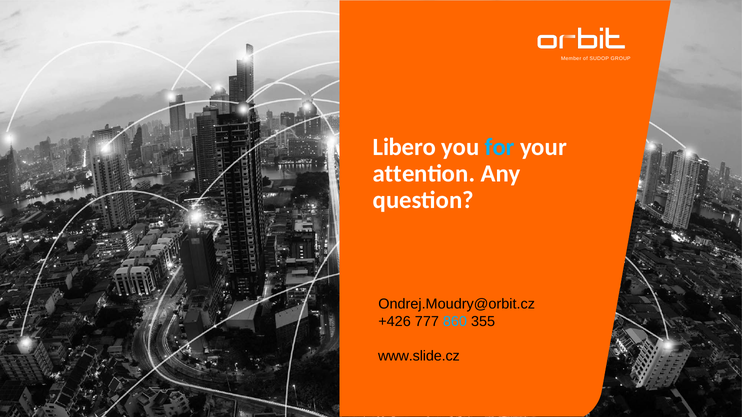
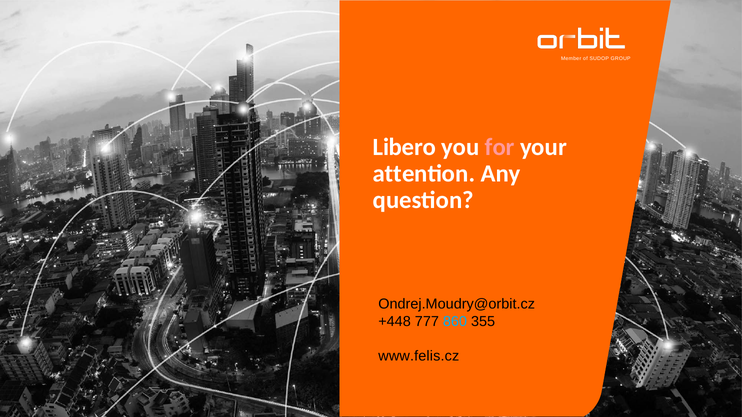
for colour: light blue -> pink
+426: +426 -> +448
www.slide.cz: www.slide.cz -> www.felis.cz
